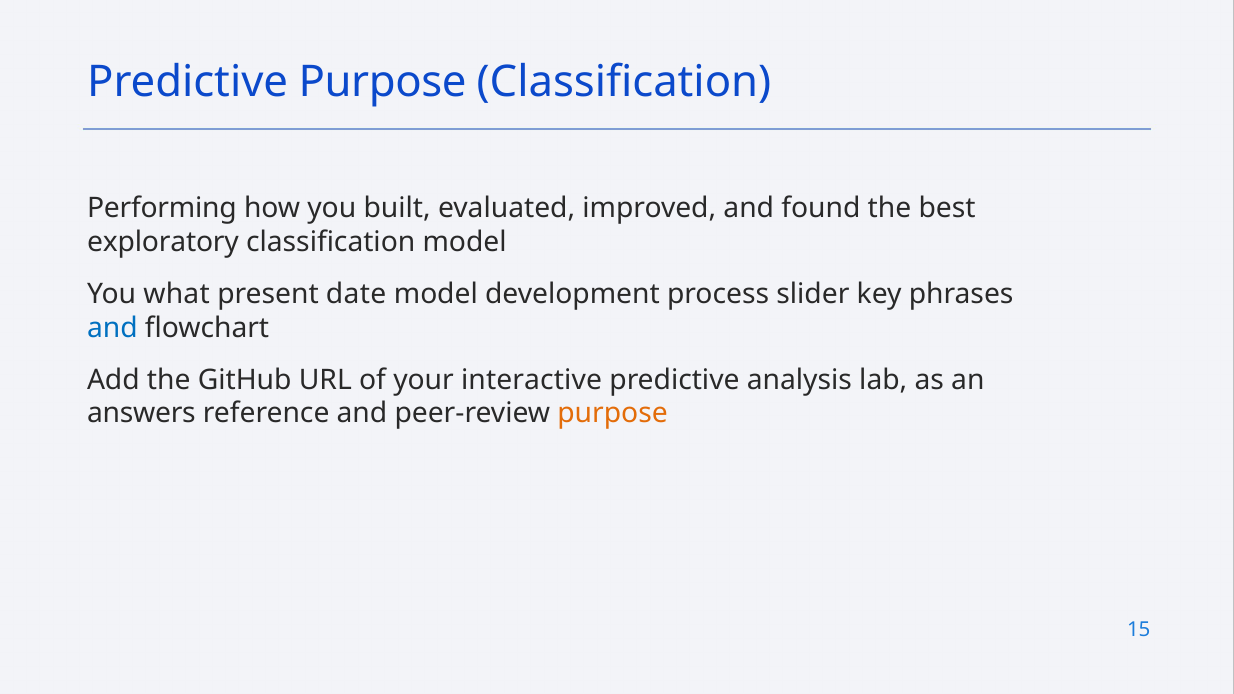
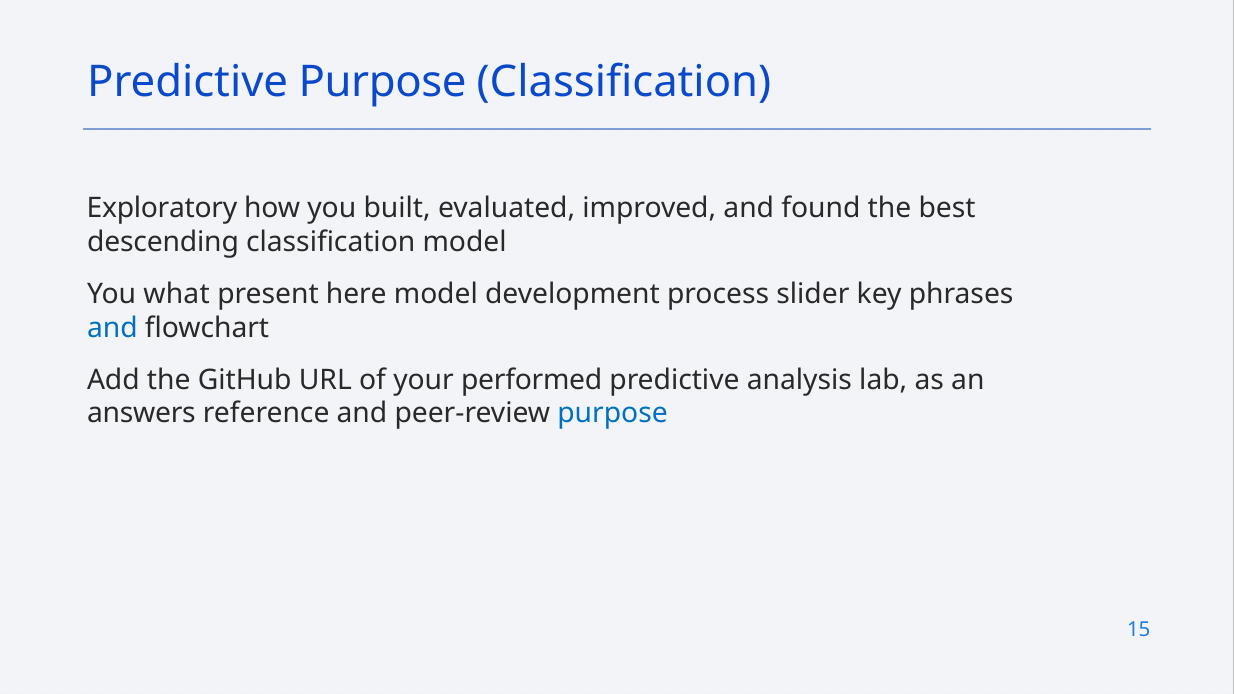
Performing: Performing -> Exploratory
exploratory: exploratory -> descending
date: date -> here
interactive: interactive -> performed
purpose at (613, 414) colour: orange -> blue
